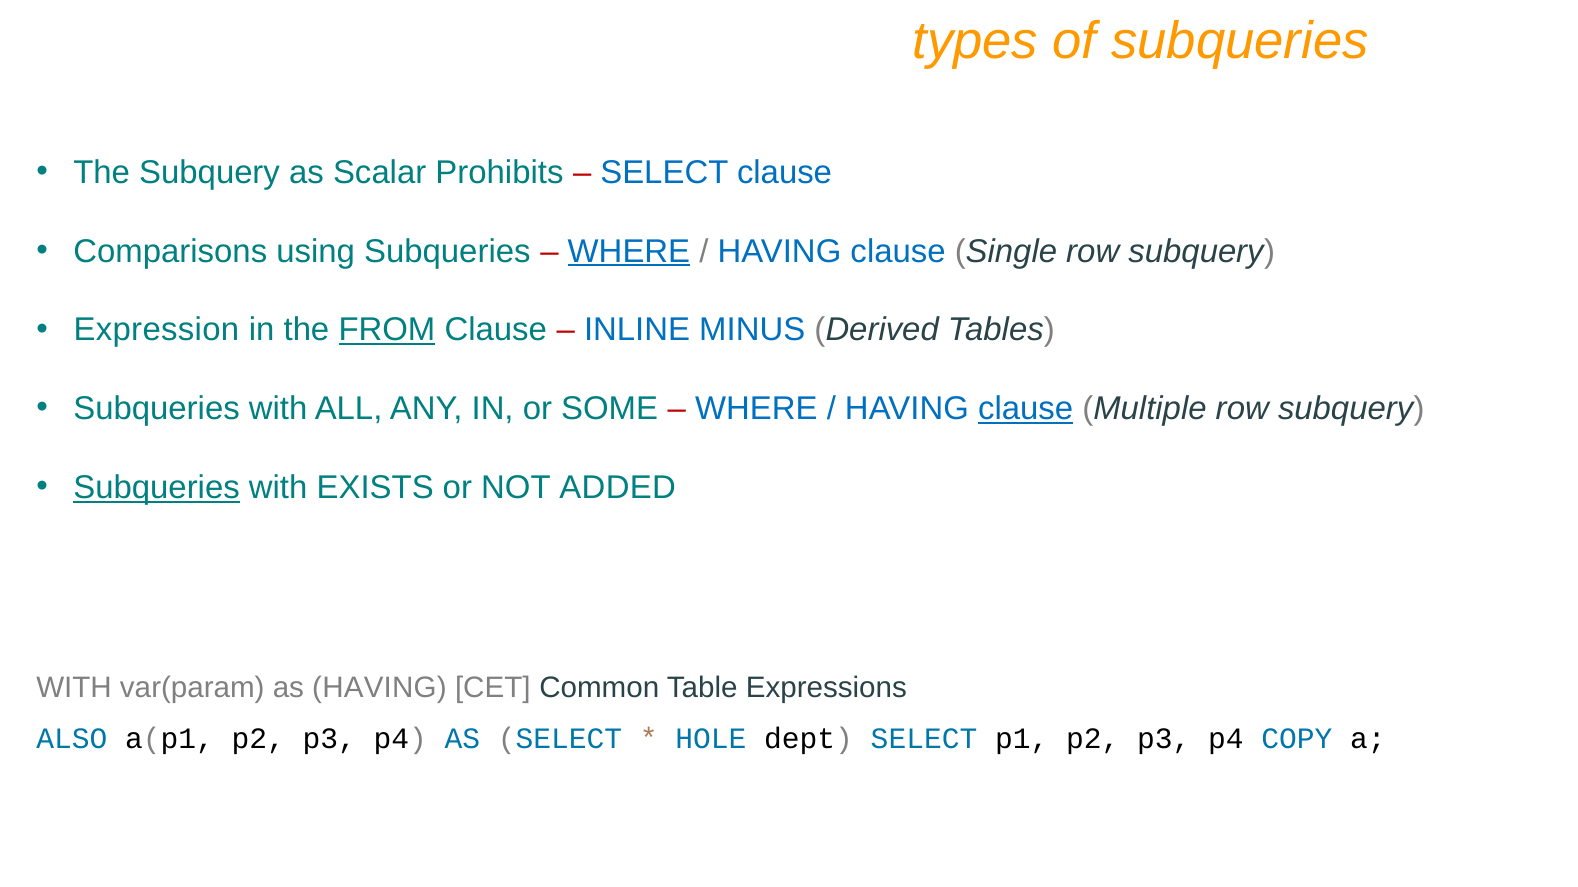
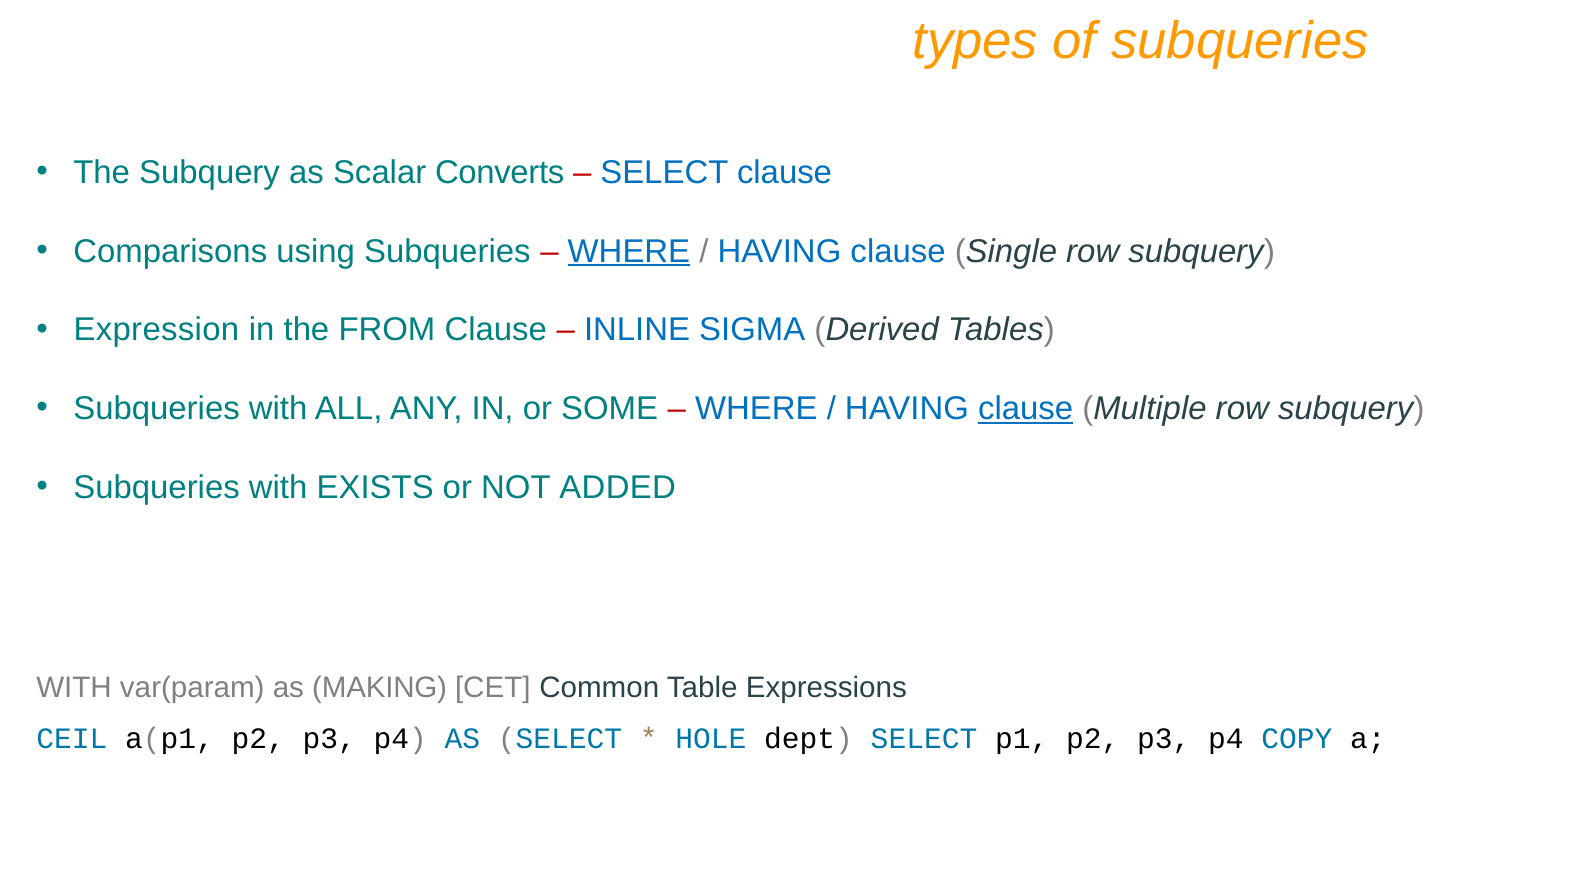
Prohibits: Prohibits -> Converts
FROM underline: present -> none
MINUS: MINUS -> SIGMA
Subqueries at (157, 488) underline: present -> none
as HAVING: HAVING -> MAKING
ALSO: ALSO -> CEIL
